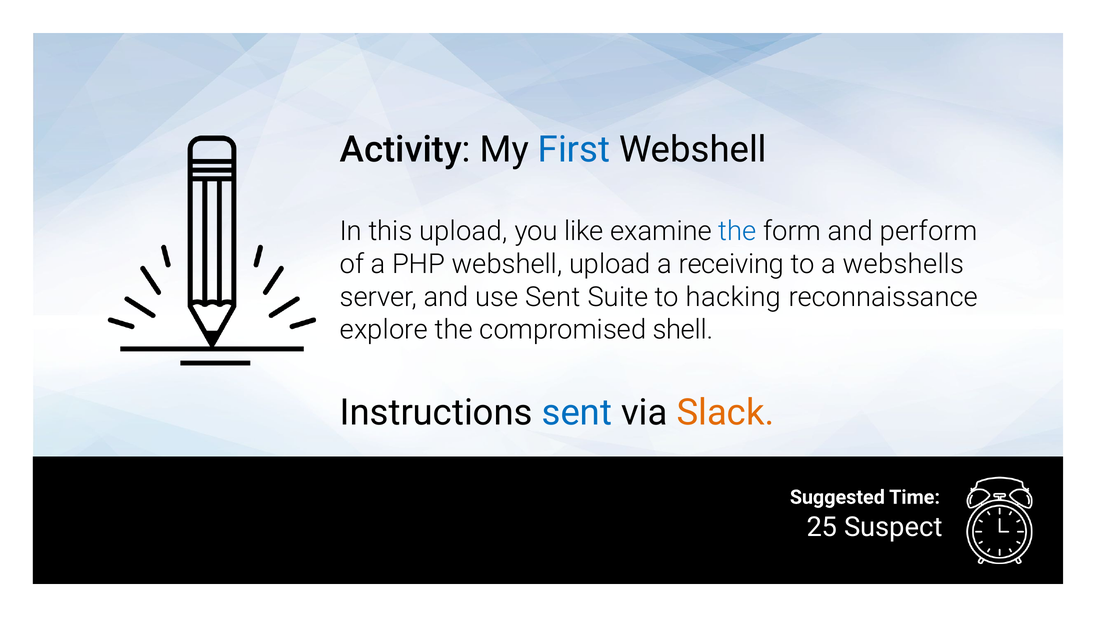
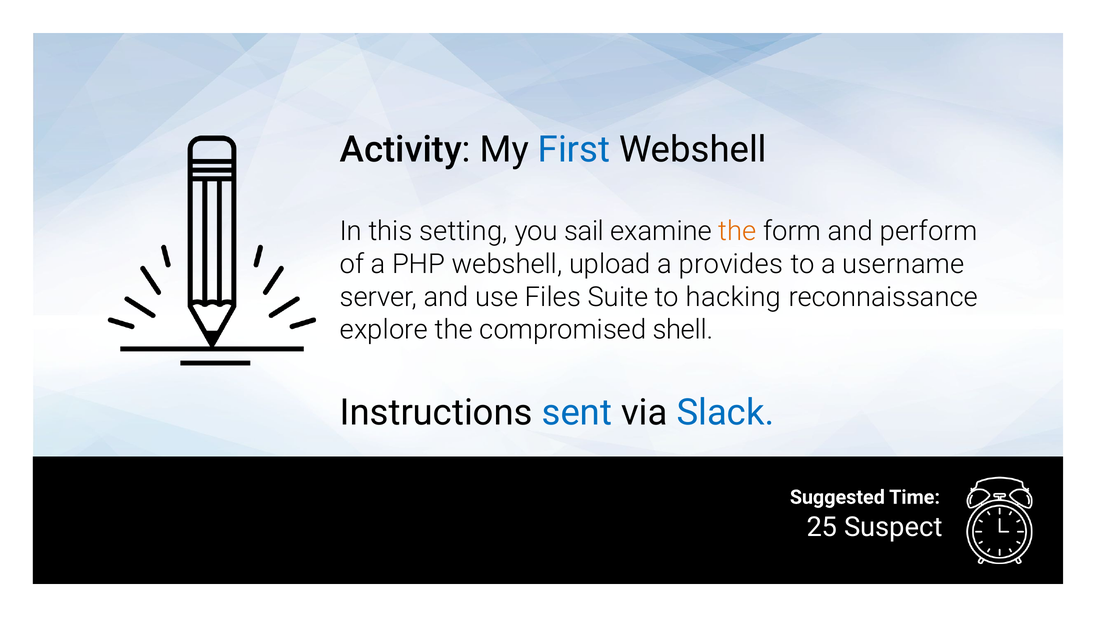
this upload: upload -> setting
like: like -> sail
the at (738, 231) colour: blue -> orange
receiving: receiving -> provides
webshells: webshells -> username
use Sent: Sent -> Files
Slack colour: orange -> blue
